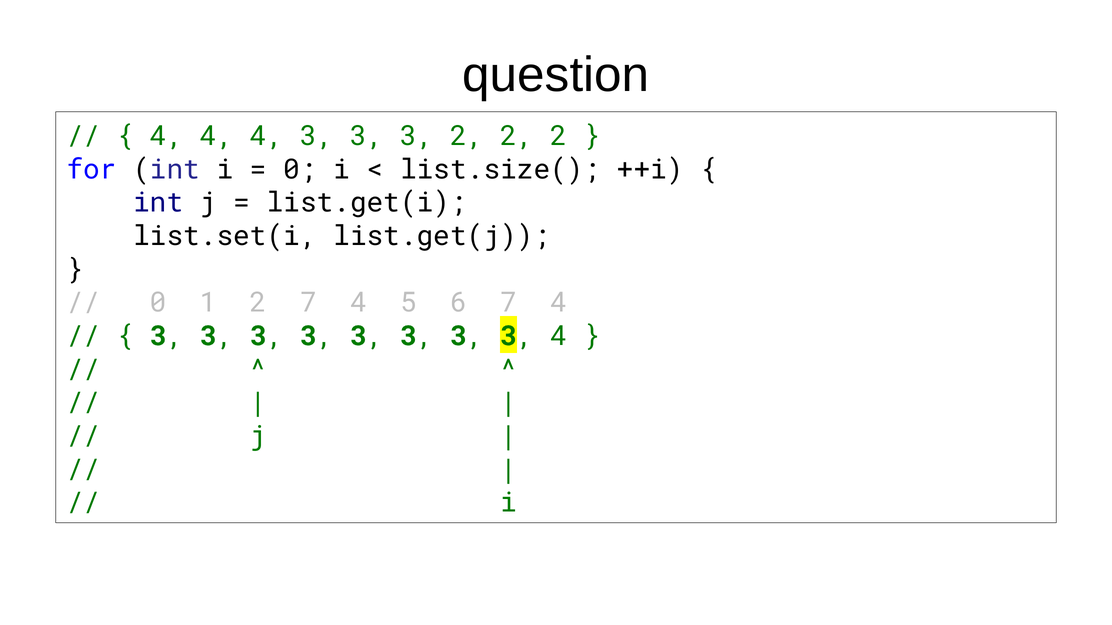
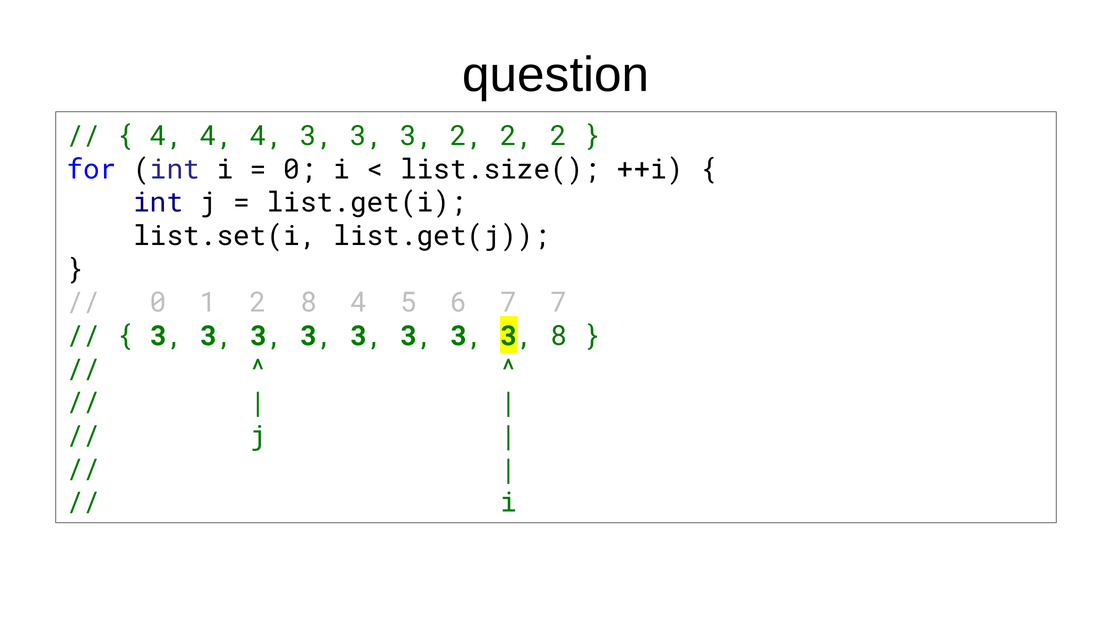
2 7: 7 -> 8
4 at (559, 303): 4 -> 7
3 4: 4 -> 8
